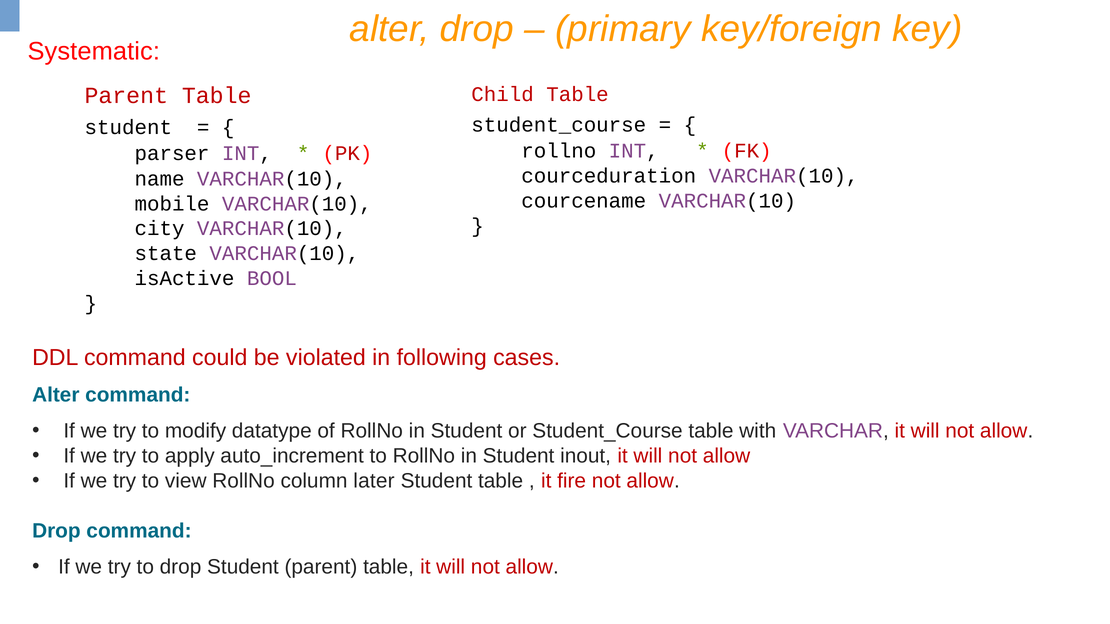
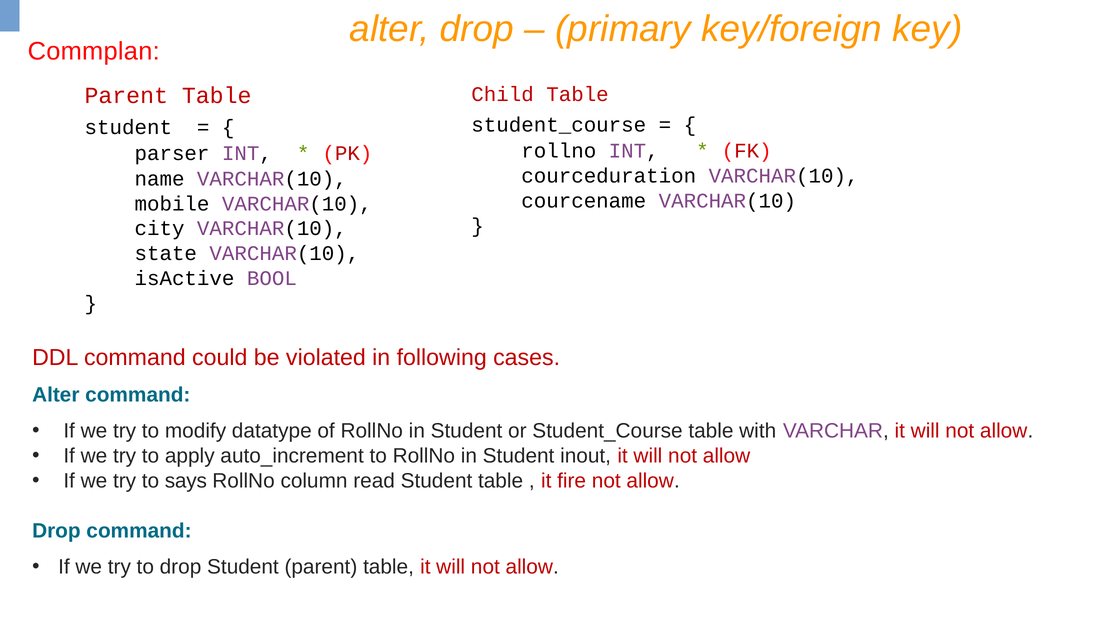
Systematic: Systematic -> Commplan
view: view -> says
later: later -> read
